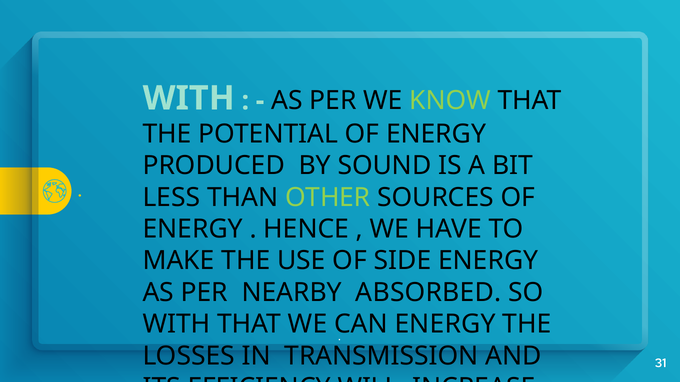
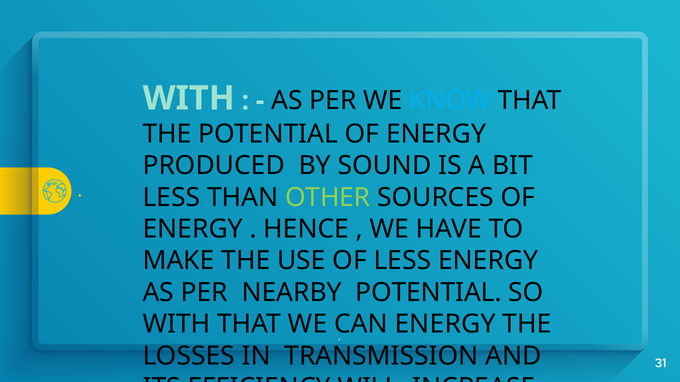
KNOW colour: light green -> light blue
OF SIDE: SIDE -> LESS
NEARBY ABSORBED: ABSORBED -> POTENTIAL
